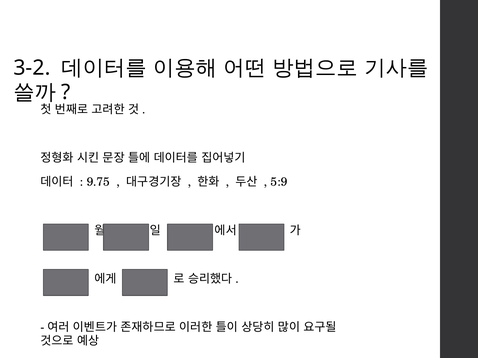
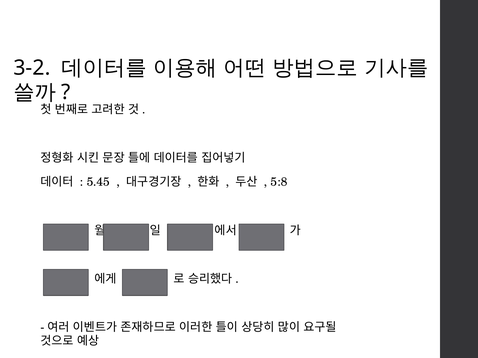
9.75: 9.75 -> 5.45
5:9: 5:9 -> 5:8
